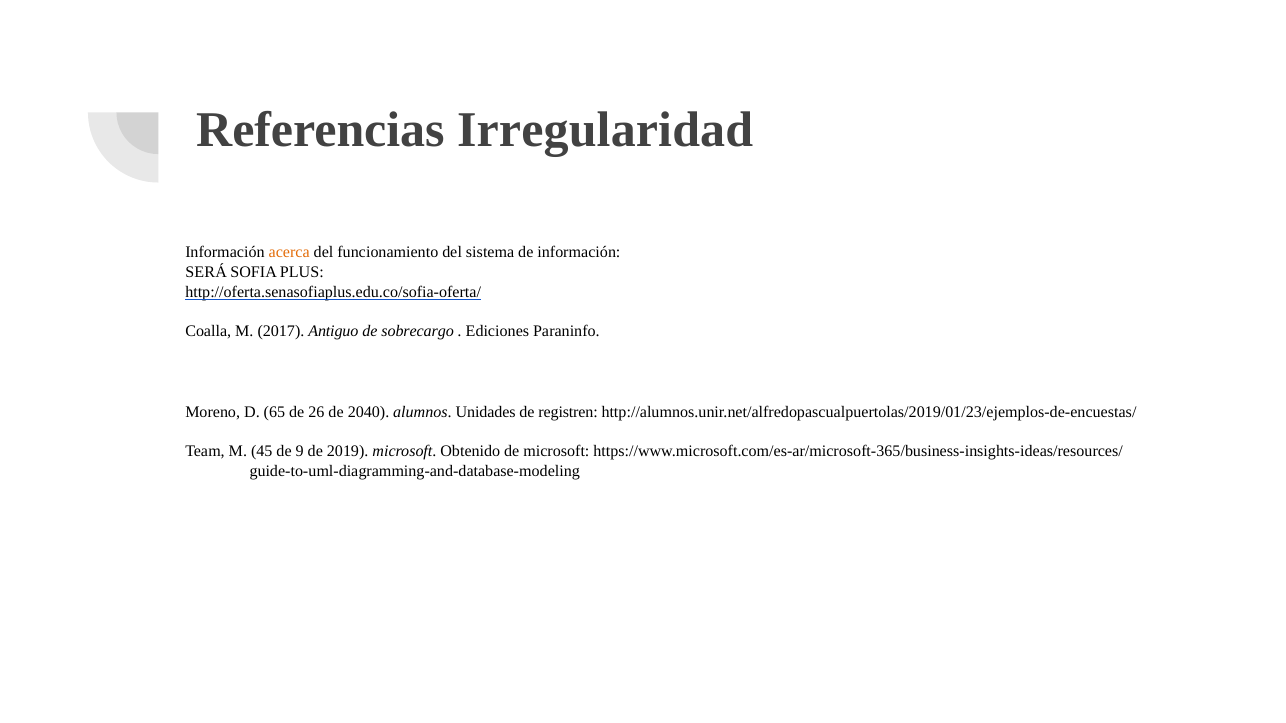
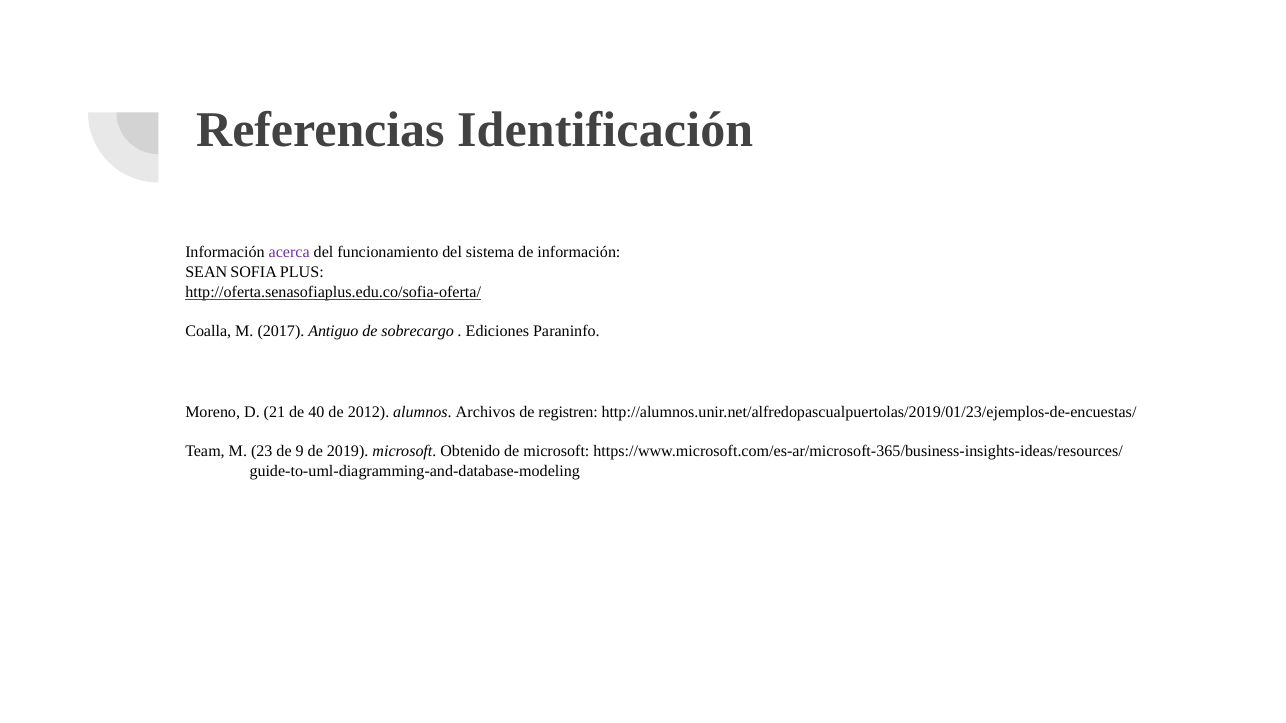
Irregularidad: Irregularidad -> Identificación
acerca colour: orange -> purple
SERÁ: SERÁ -> SEAN
65: 65 -> 21
26: 26 -> 40
2040: 2040 -> 2012
Unidades: Unidades -> Archivos
45: 45 -> 23
